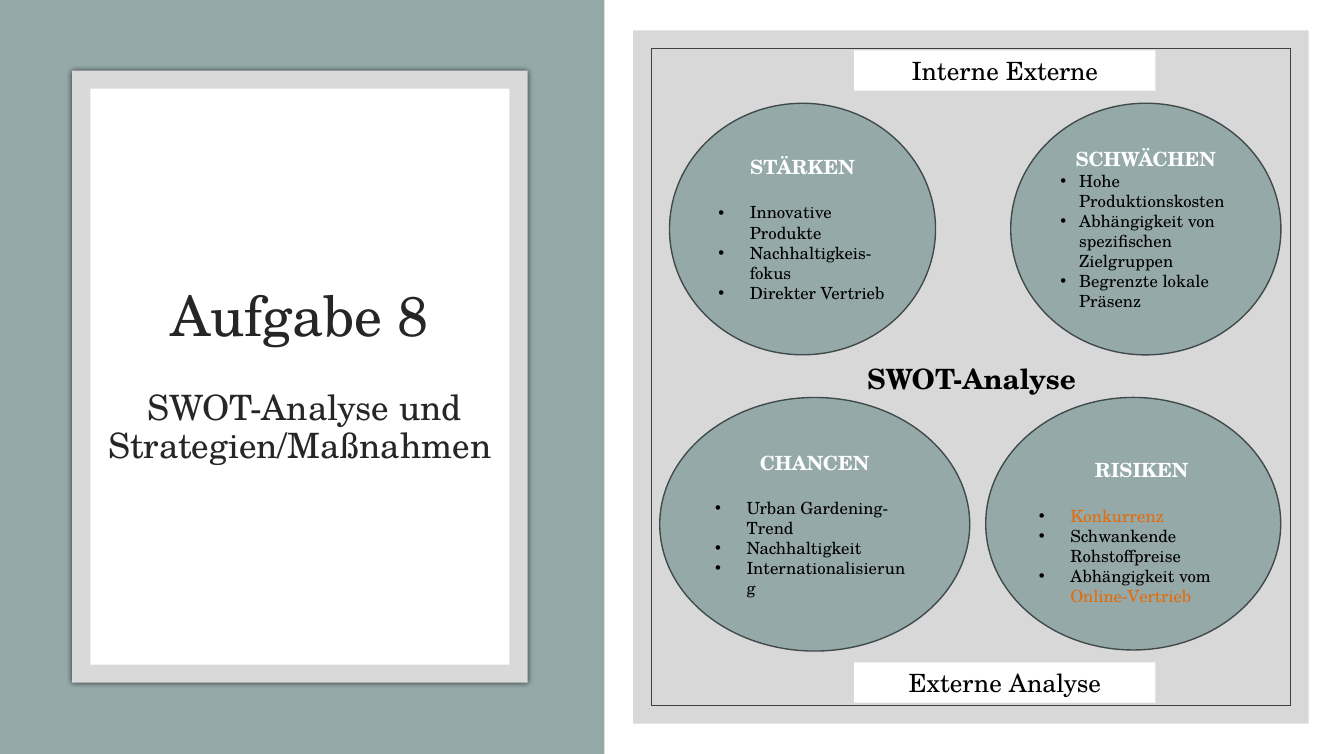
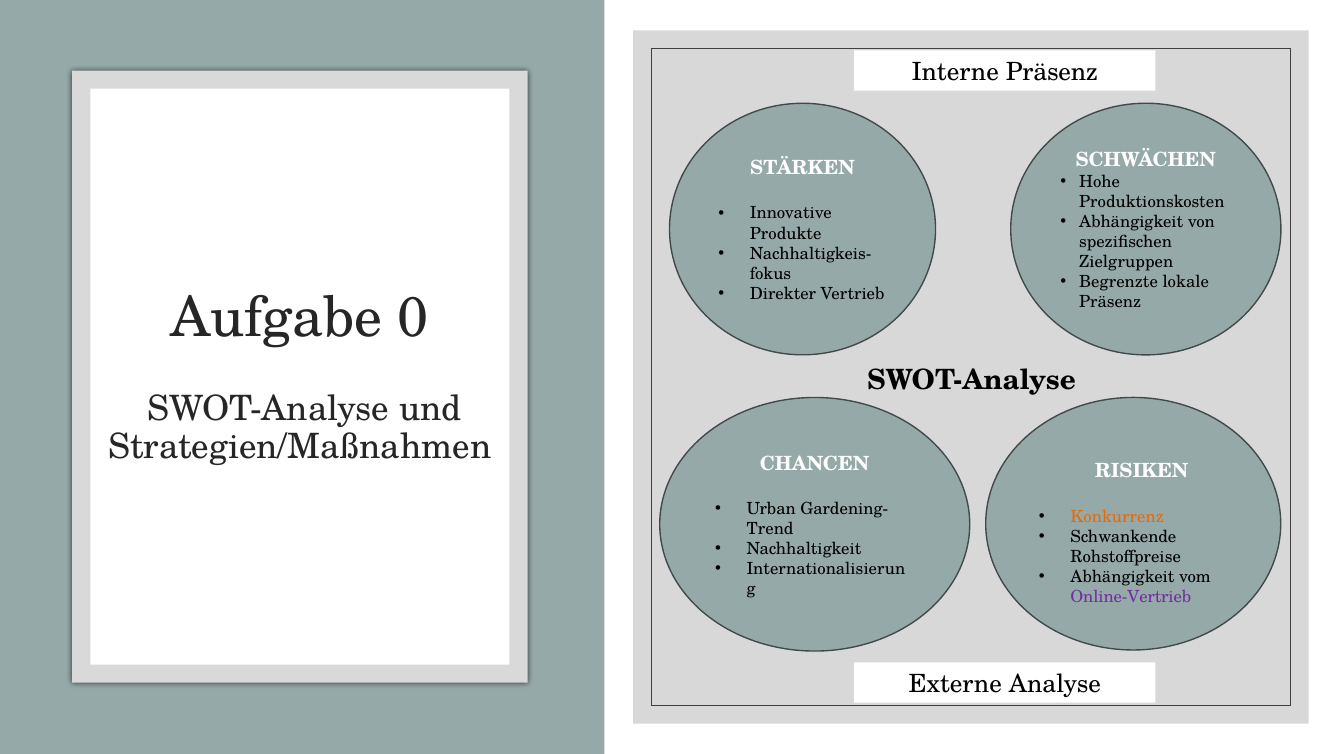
Interne Externe: Externe -> Präsenz
8: 8 -> 0
Online-Vertrieb colour: orange -> purple
